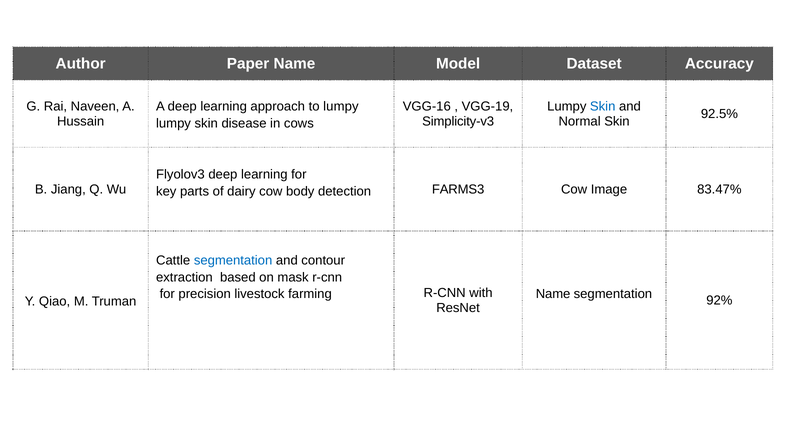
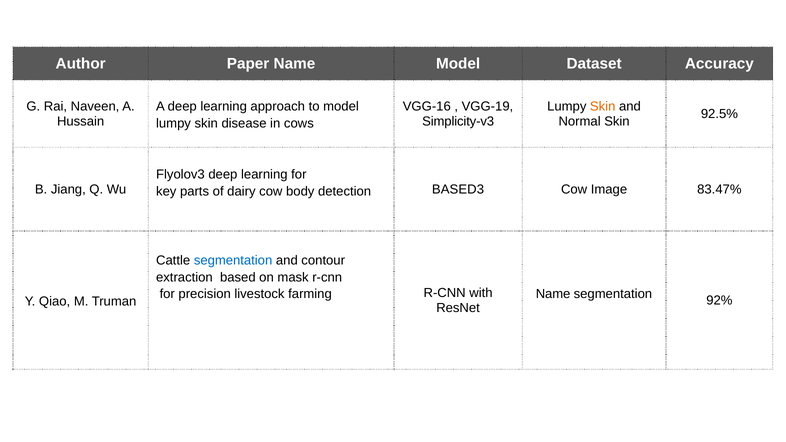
to lumpy: lumpy -> model
Skin at (603, 107) colour: blue -> orange
FARMS3: FARMS3 -> BASED3
